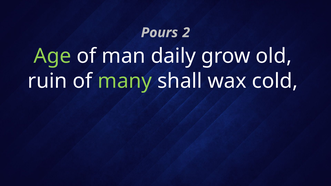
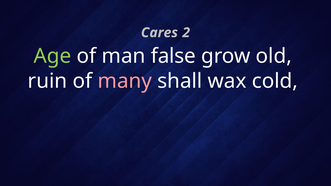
Pours: Pours -> Cares
daily: daily -> false
many colour: light green -> pink
